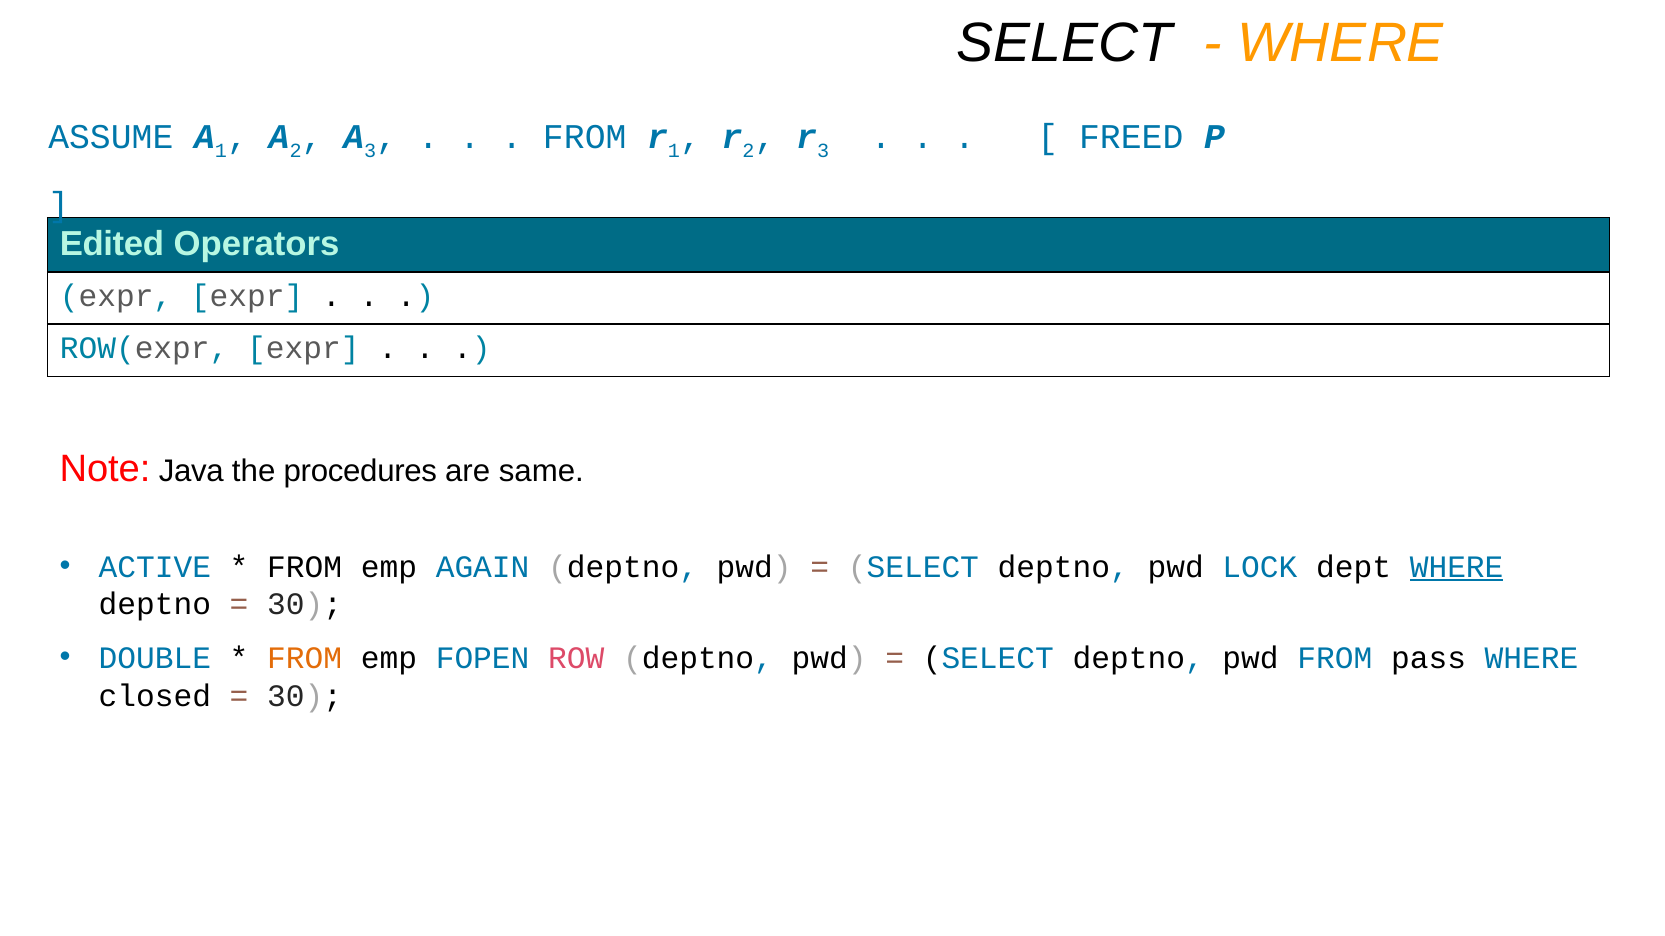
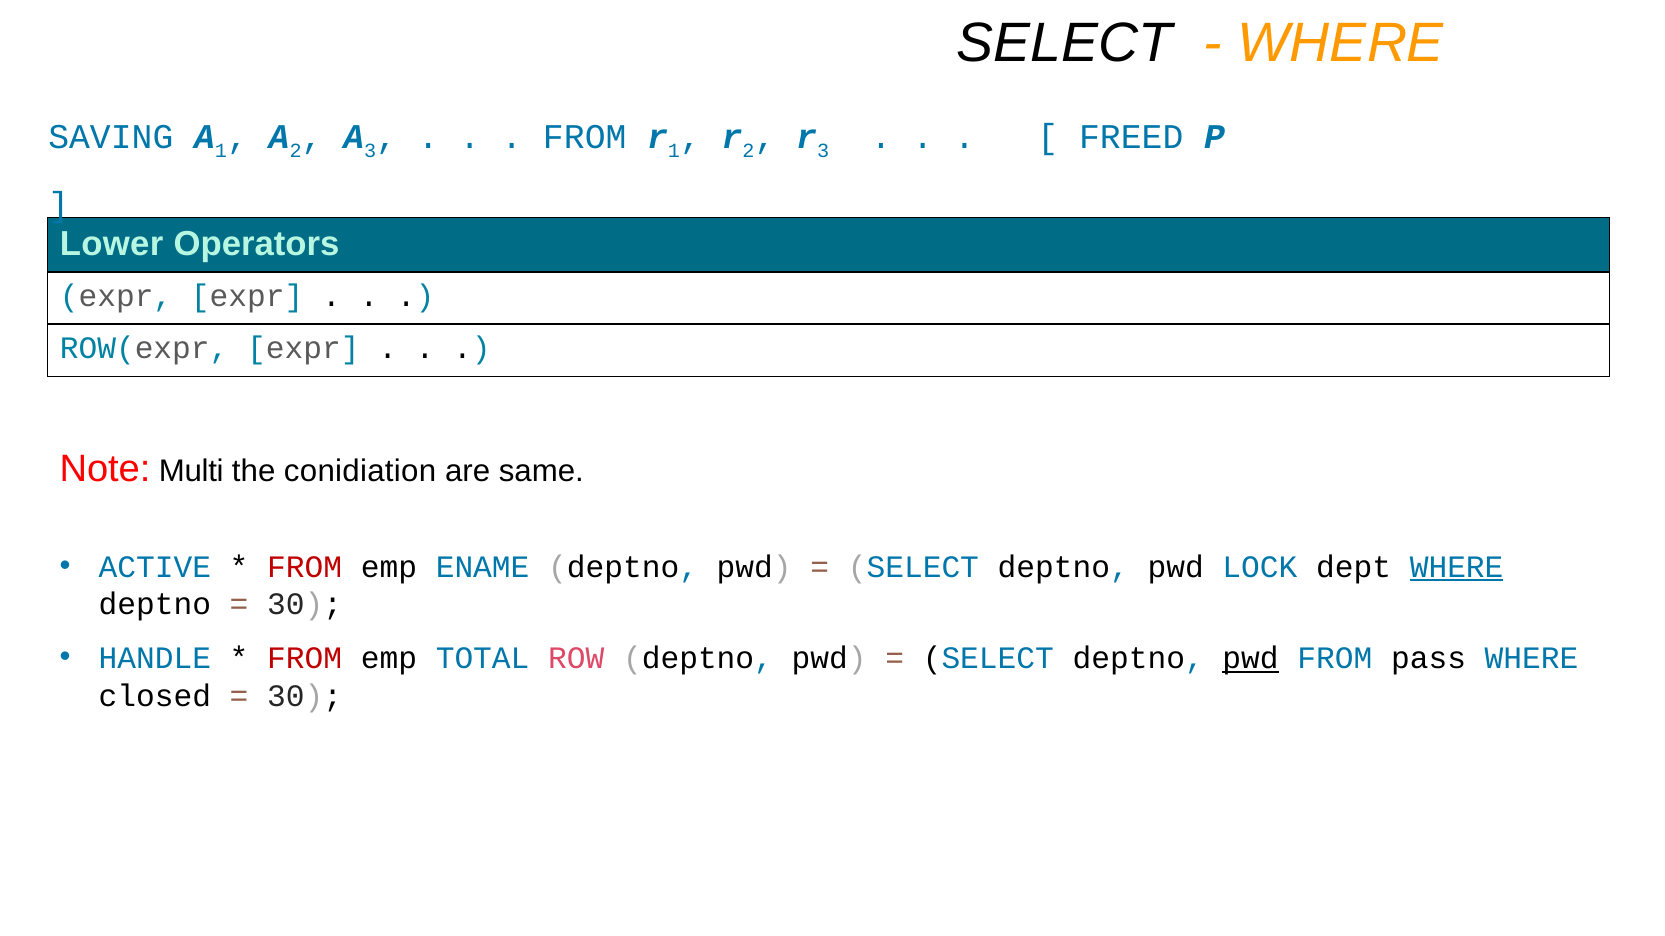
ASSUME: ASSUME -> SAVING
Edited: Edited -> Lower
Java: Java -> Multi
procedures: procedures -> conidiation
FROM at (305, 567) colour: black -> red
AGAIN: AGAIN -> ENAME
DOUBLE: DOUBLE -> HANDLE
FROM at (305, 659) colour: orange -> red
FOPEN: FOPEN -> TOTAL
pwd at (1251, 659) underline: none -> present
